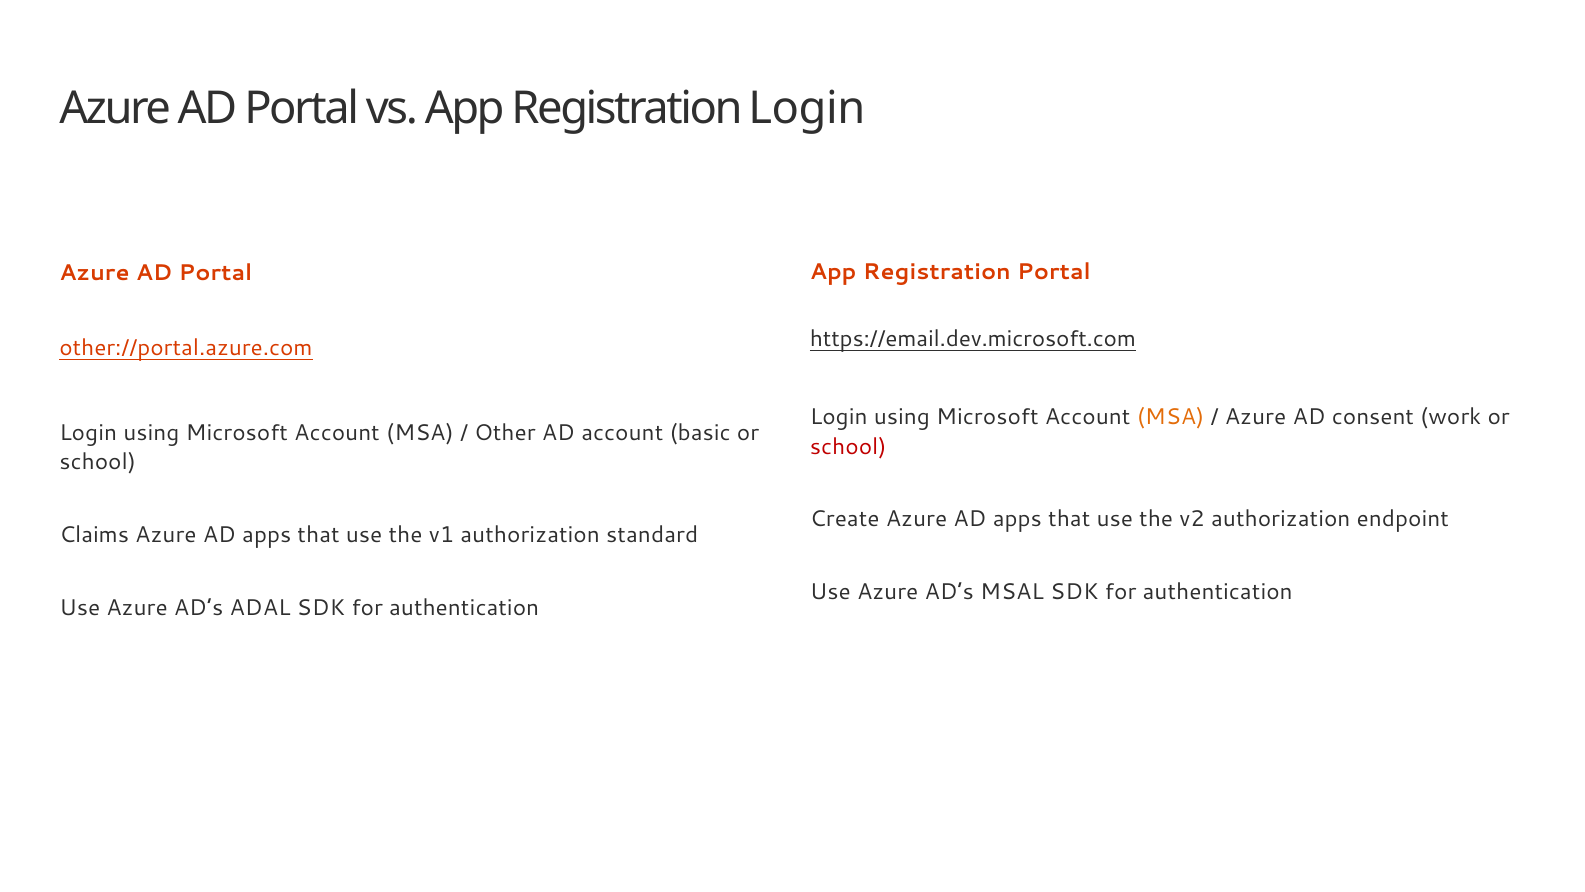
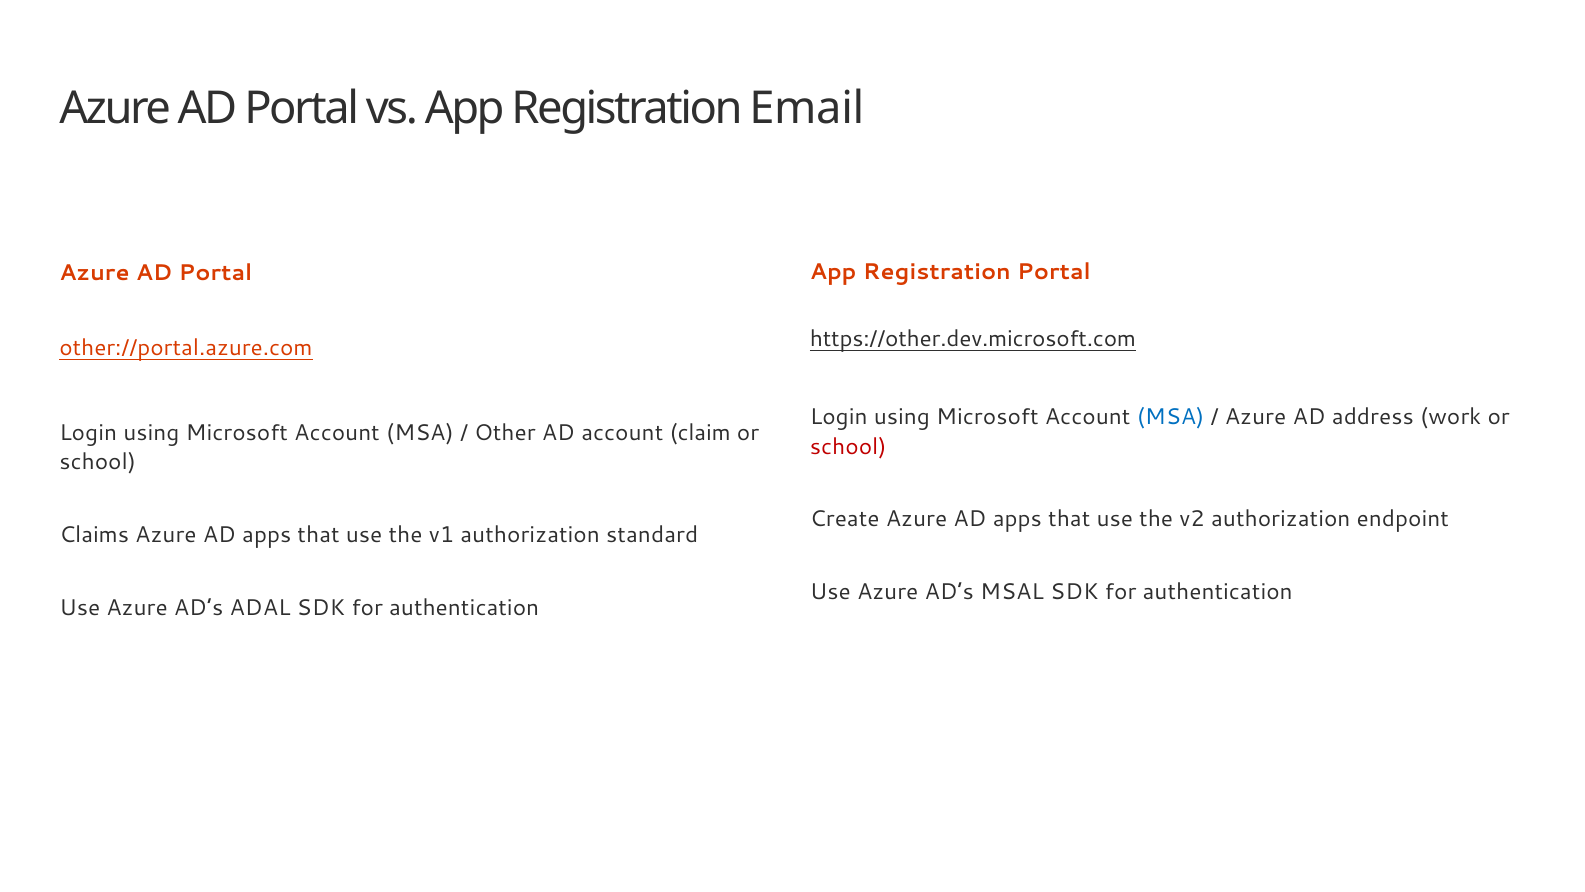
Registration Login: Login -> Email
https://email.dev.microsoft.com: https://email.dev.microsoft.com -> https://other.dev.microsoft.com
MSA at (1171, 417) colour: orange -> blue
consent: consent -> address
basic: basic -> claim
